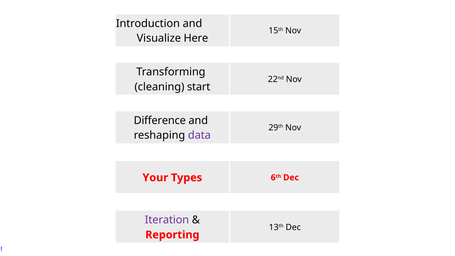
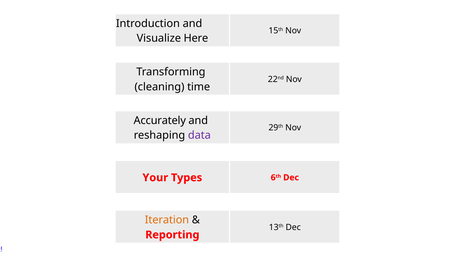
start: start -> time
Difference: Difference -> Accurately
Iteration colour: purple -> orange
